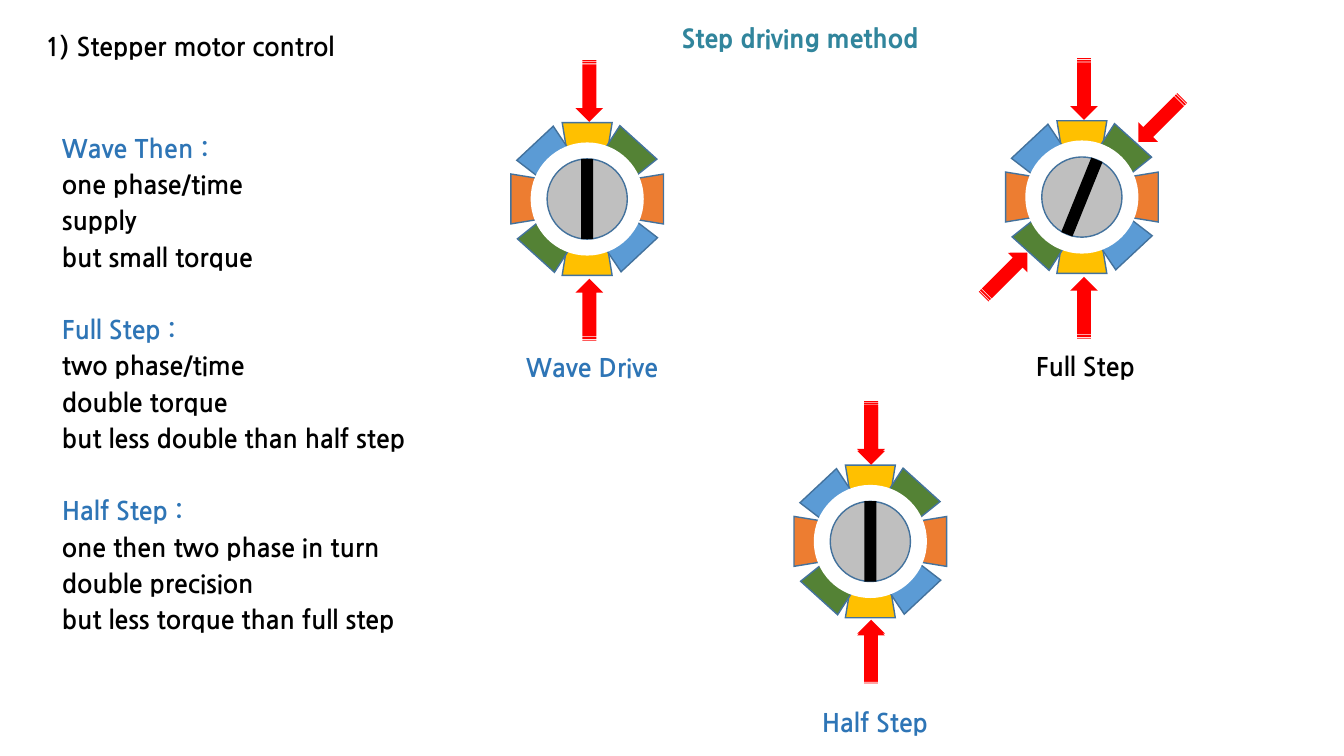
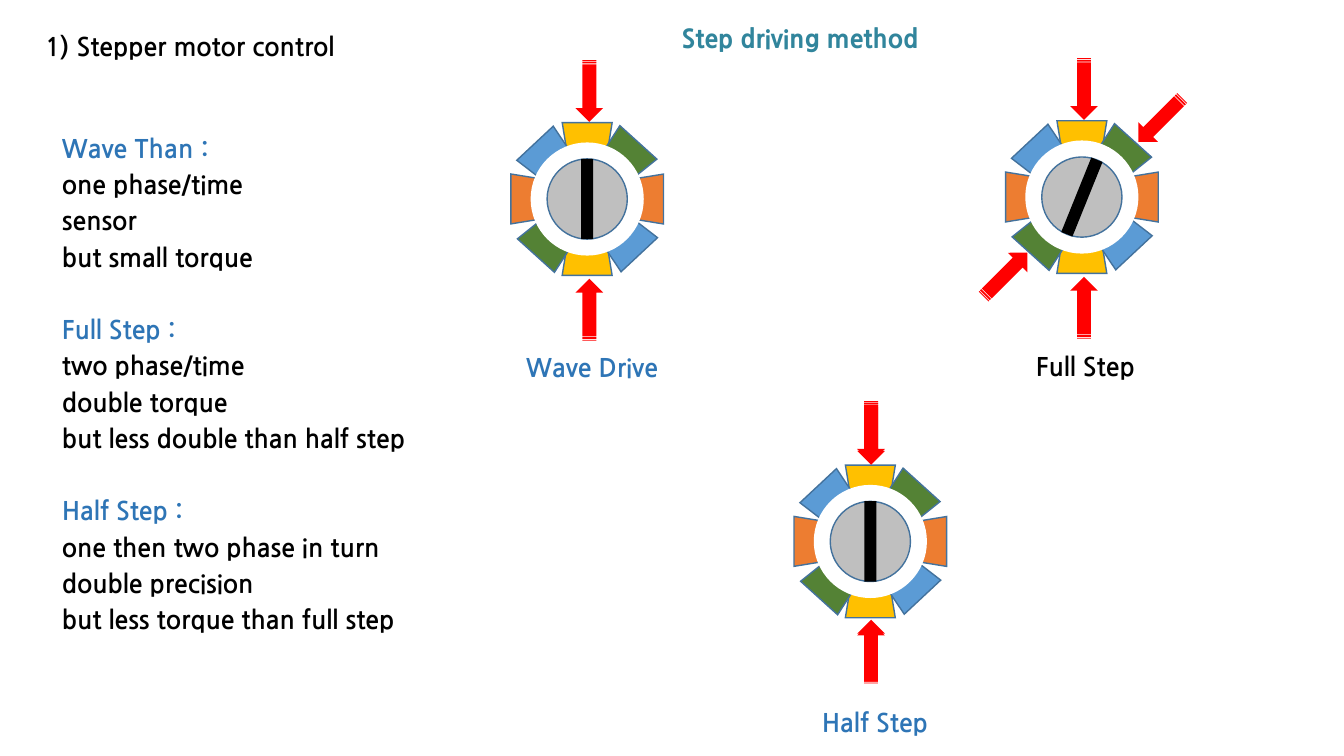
Wave Then: Then -> Than
supply: supply -> sensor
